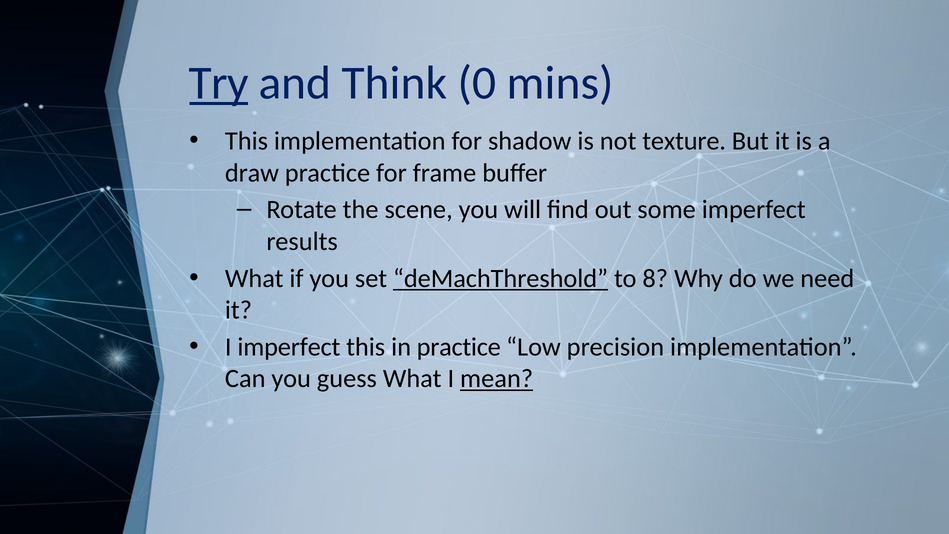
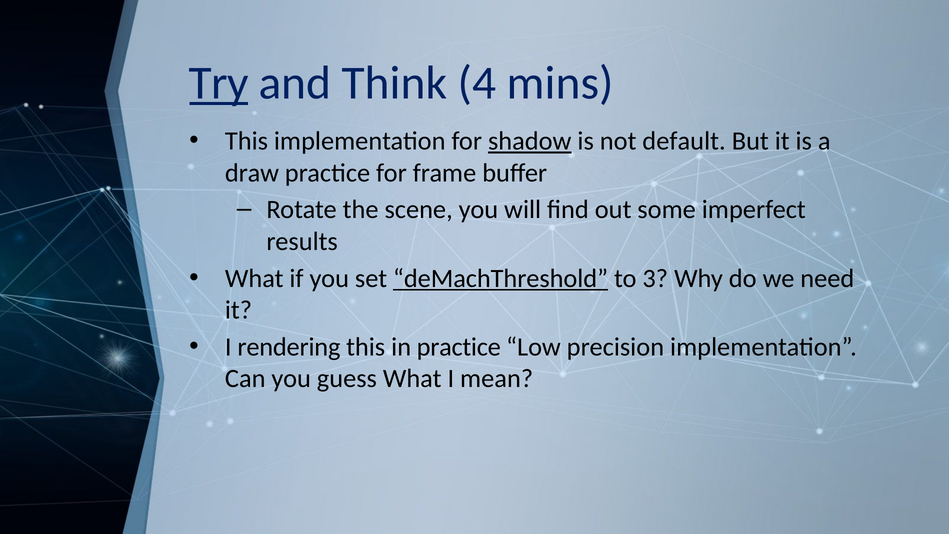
0: 0 -> 4
shadow underline: none -> present
texture: texture -> default
8: 8 -> 3
I imperfect: imperfect -> rendering
mean underline: present -> none
